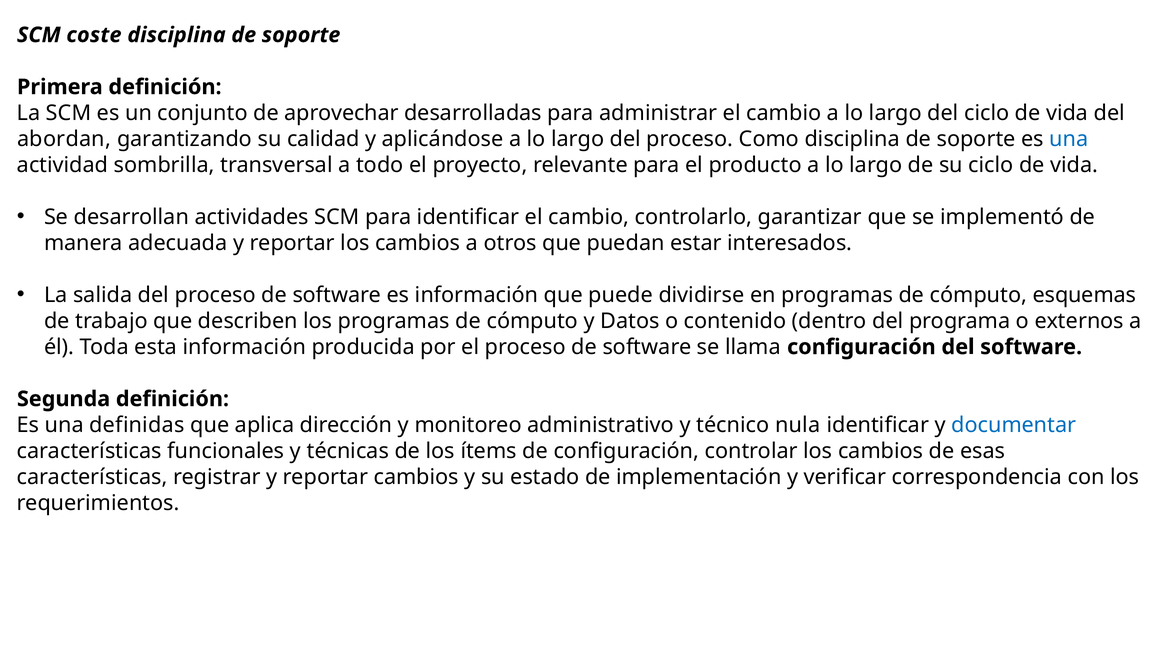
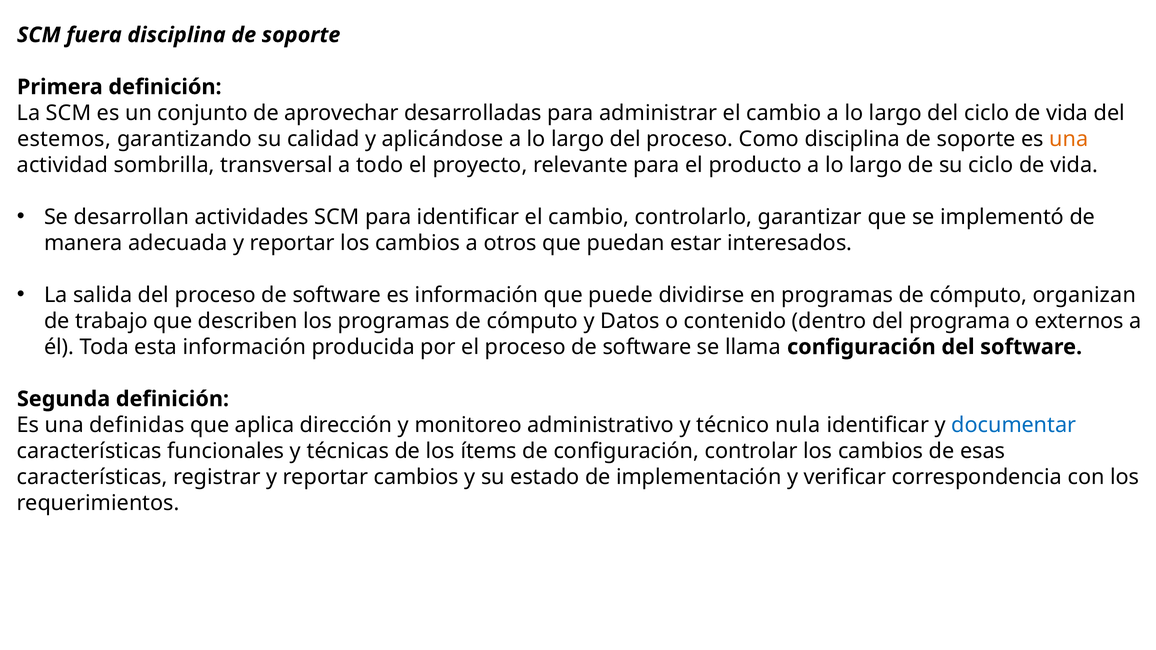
coste: coste -> fuera
abordan: abordan -> estemos
una at (1069, 139) colour: blue -> orange
esquemas: esquemas -> organizan
